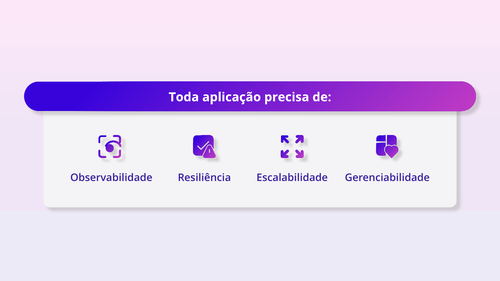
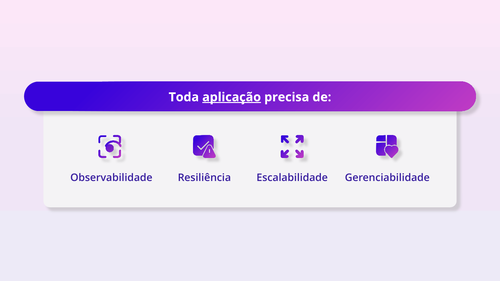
aplicação underline: none -> present
